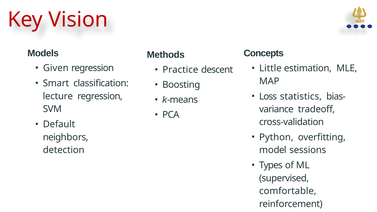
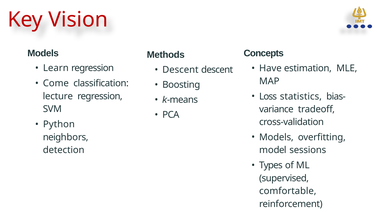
Given: Given -> Learn
Little: Little -> Have
Practice at (180, 70): Practice -> Descent
Smart: Smart -> Come
Default: Default -> Python
Python at (276, 137): Python -> Models
